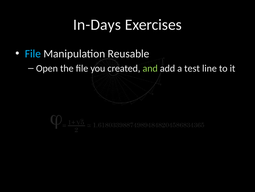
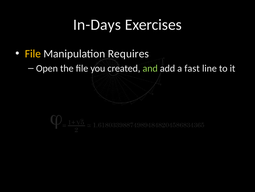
File at (33, 53) colour: light blue -> yellow
Reusable: Reusable -> Requires
test: test -> fast
